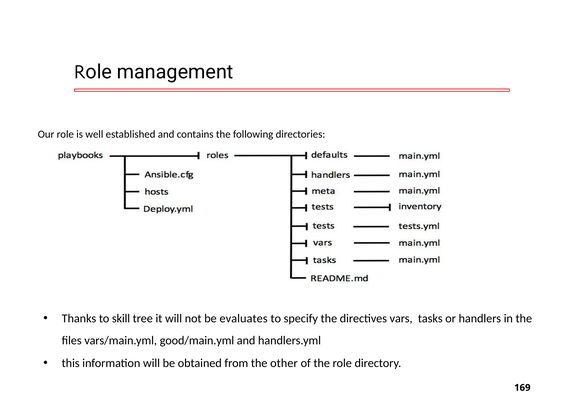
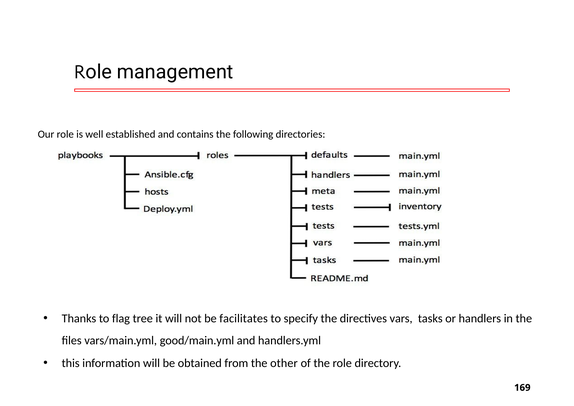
skill: skill -> flag
evaluates: evaluates -> facilitates
